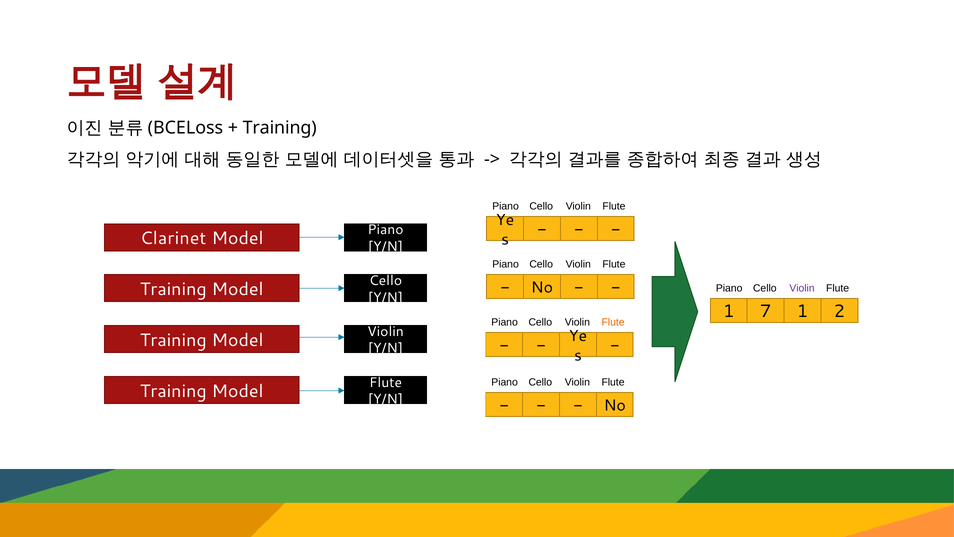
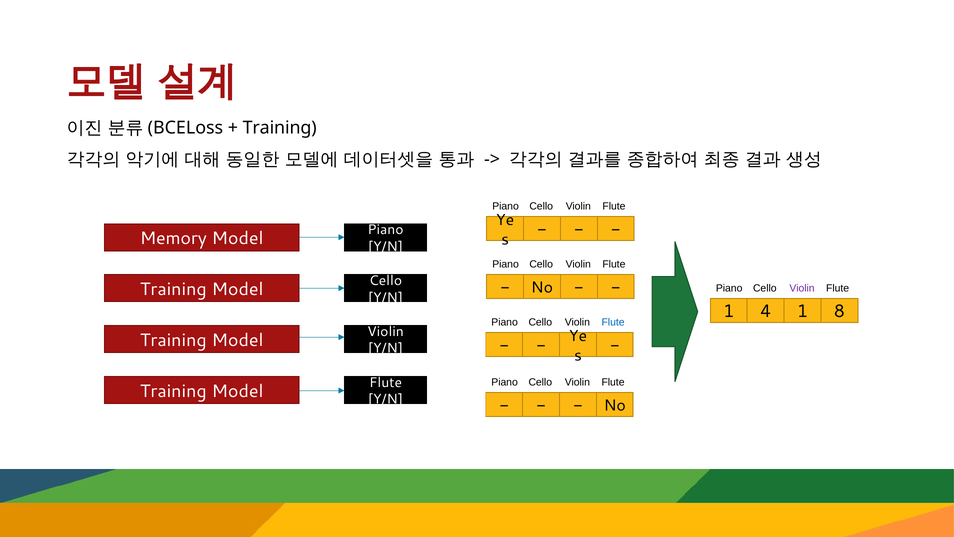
Clarinet: Clarinet -> Memory
7: 7 -> 4
2: 2 -> 8
Flute at (613, 322) colour: orange -> blue
